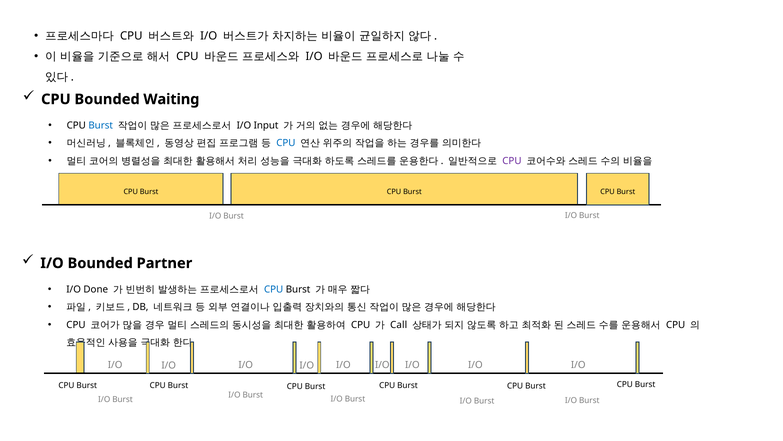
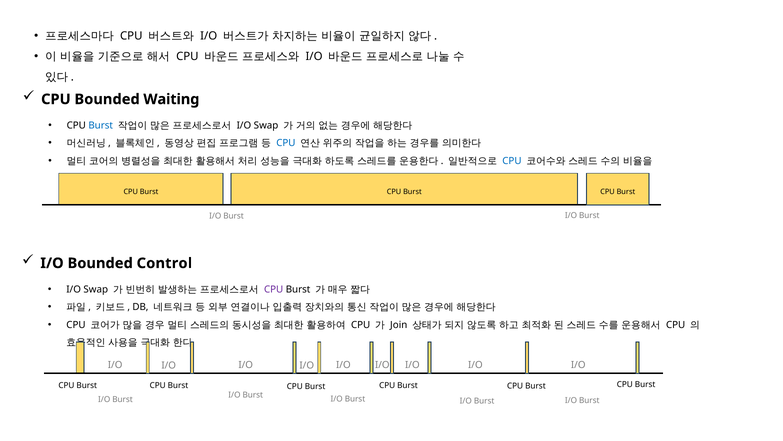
Input at (266, 125): Input -> Swap
CPU at (512, 161) colour: purple -> blue
Partner: Partner -> Control
Done at (96, 289): Done -> Swap
CPU at (274, 289) colour: blue -> purple
Call: Call -> Join
